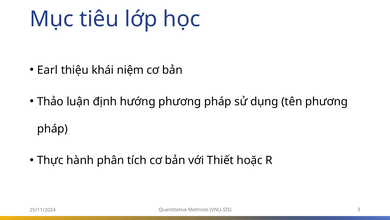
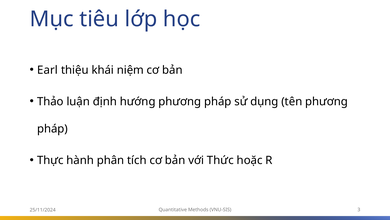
Thiết: Thiết -> Thức
